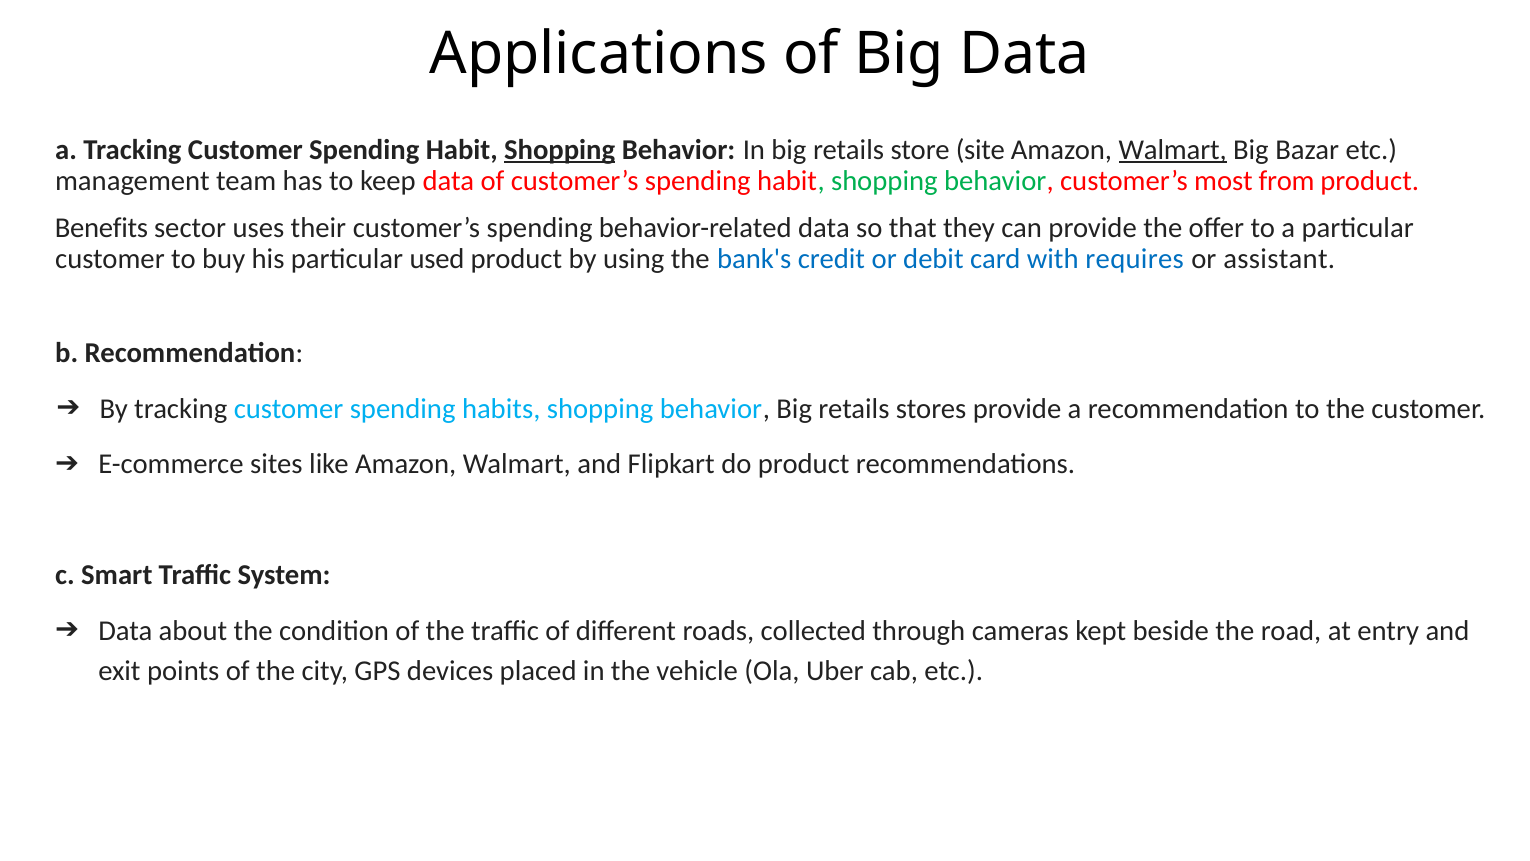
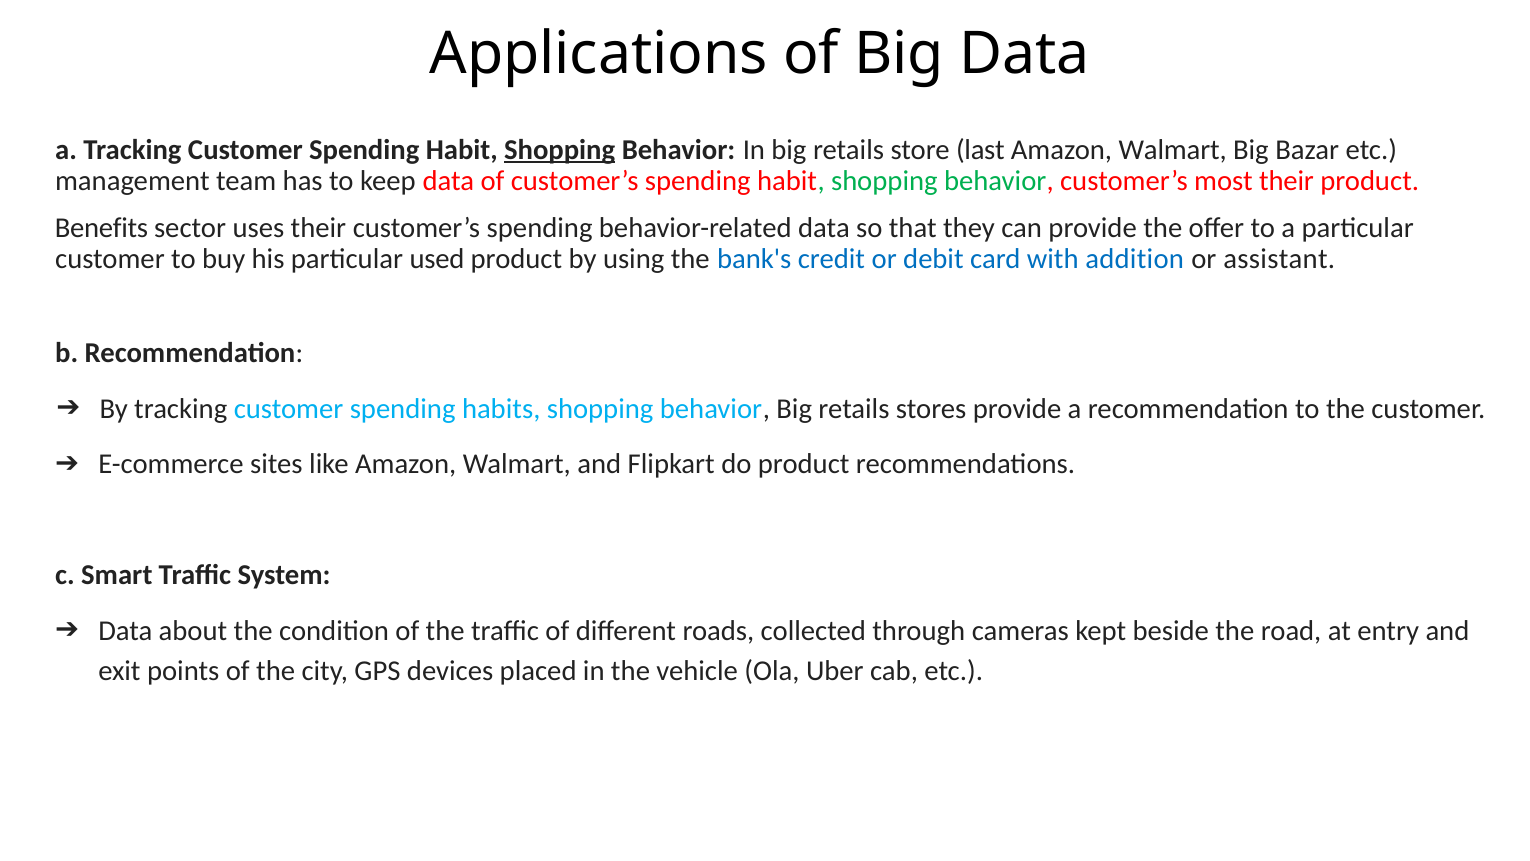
site: site -> last
Walmart at (1173, 150) underline: present -> none
most from: from -> their
requires: requires -> addition
